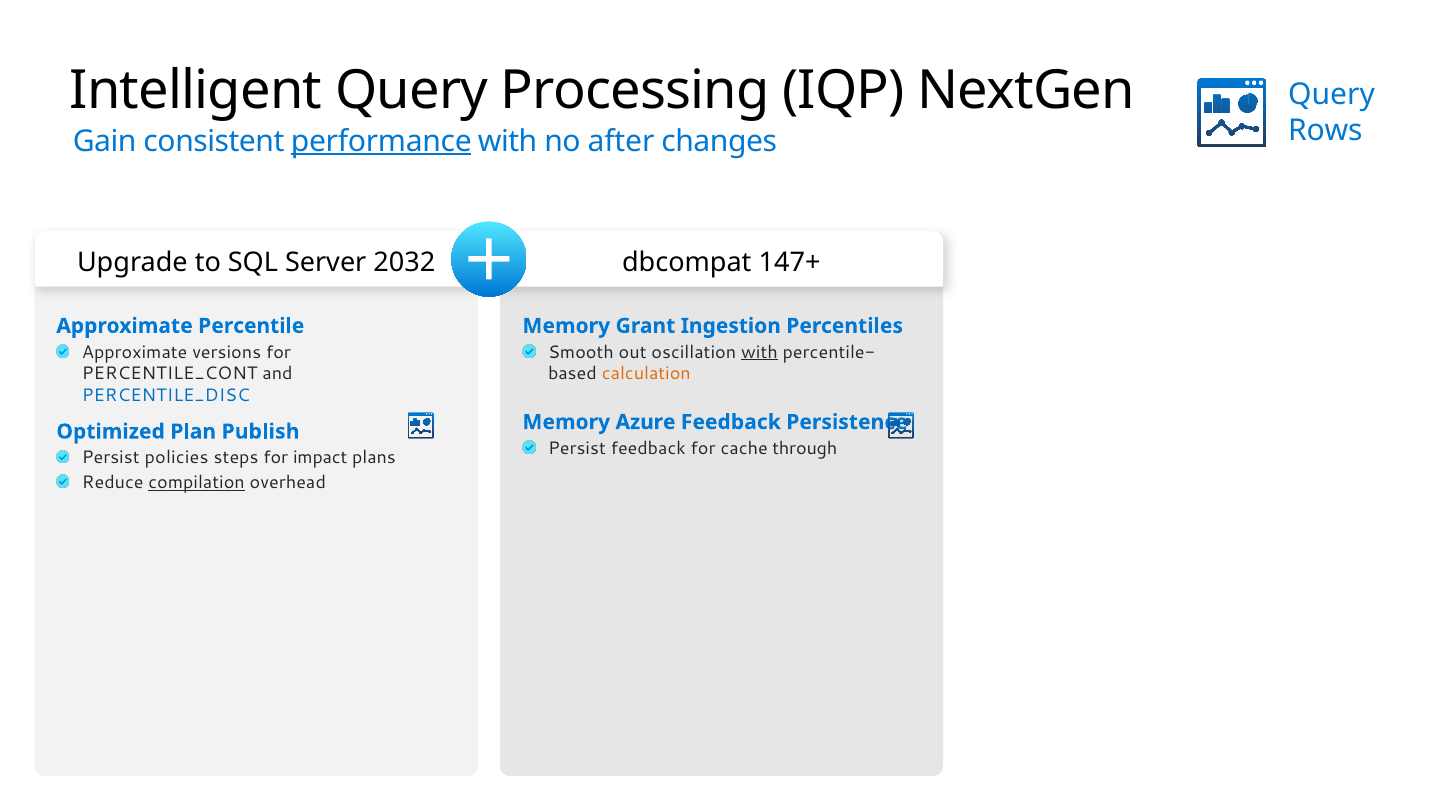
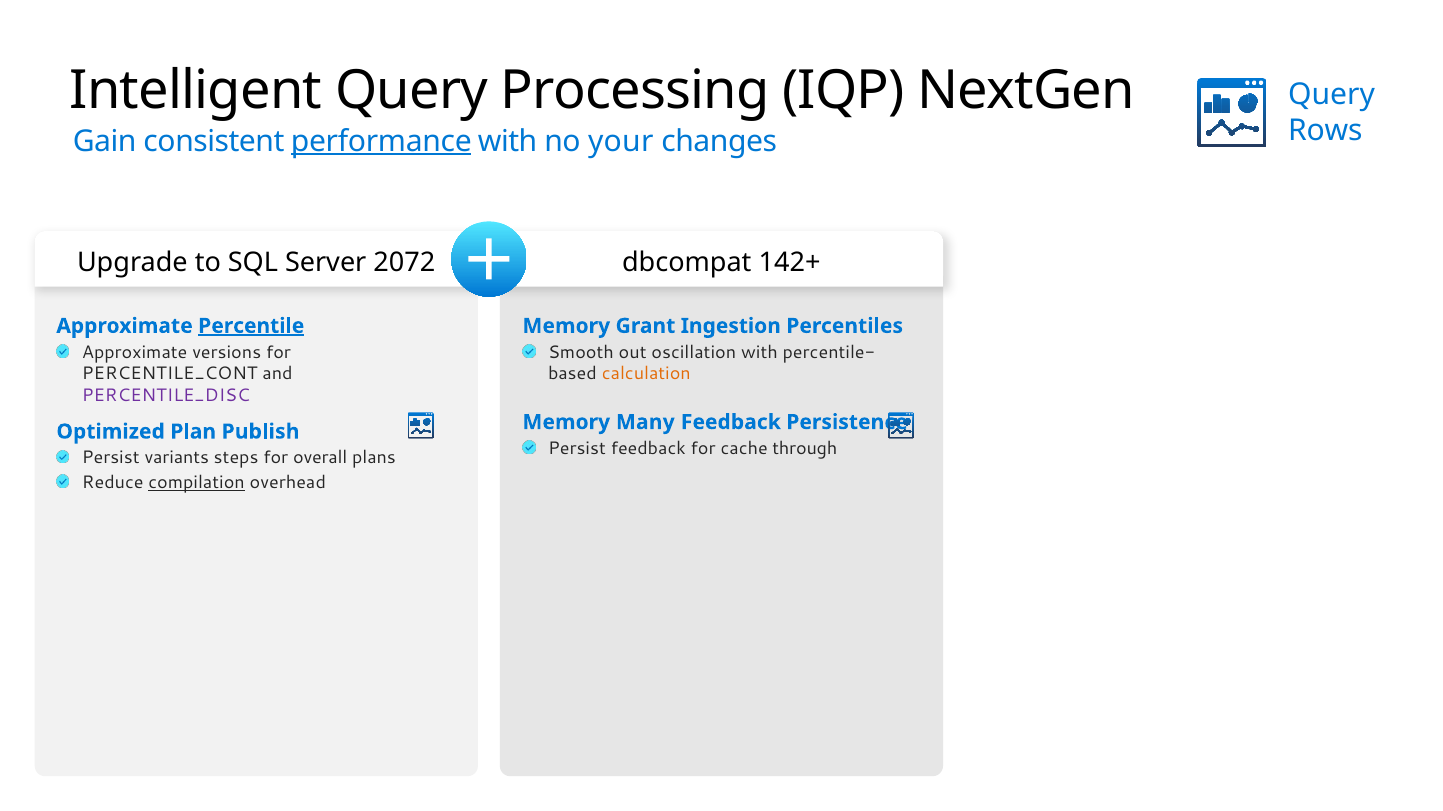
after: after -> your
2032: 2032 -> 2072
147+: 147+ -> 142+
Percentile underline: none -> present
with at (759, 352) underline: present -> none
PERCENTILE_DISC colour: blue -> purple
Azure: Azure -> Many
policies: policies -> variants
impact: impact -> overall
